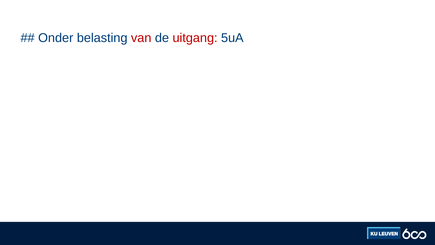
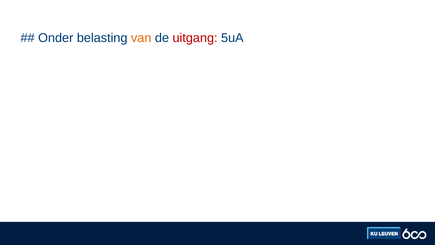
van colour: red -> orange
